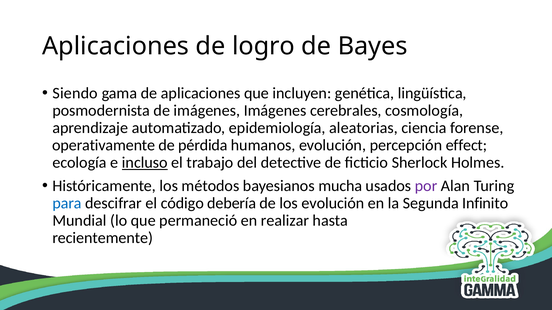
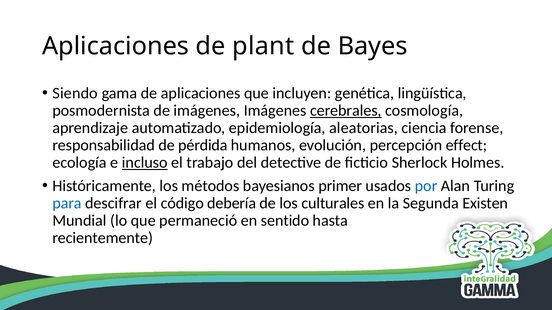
logro: logro -> plant
cerebrales underline: none -> present
operativamente: operativamente -> responsabilidad
mucha: mucha -> primer
por colour: purple -> blue
los evolución: evolución -> culturales
Infinito: Infinito -> Existen
realizar: realizar -> sentido
